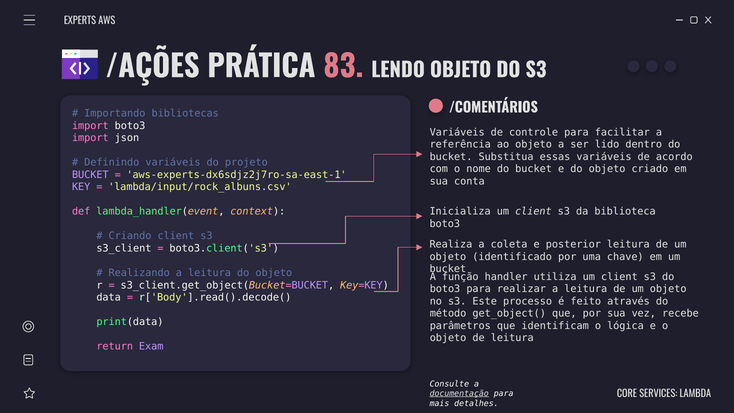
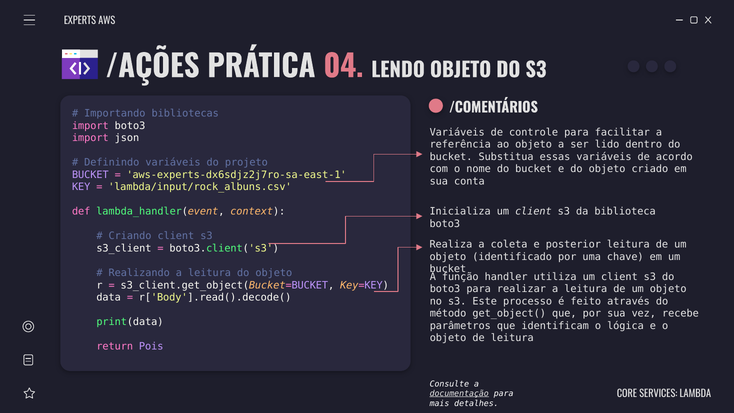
83: 83 -> 04
Exam: Exam -> Pois
